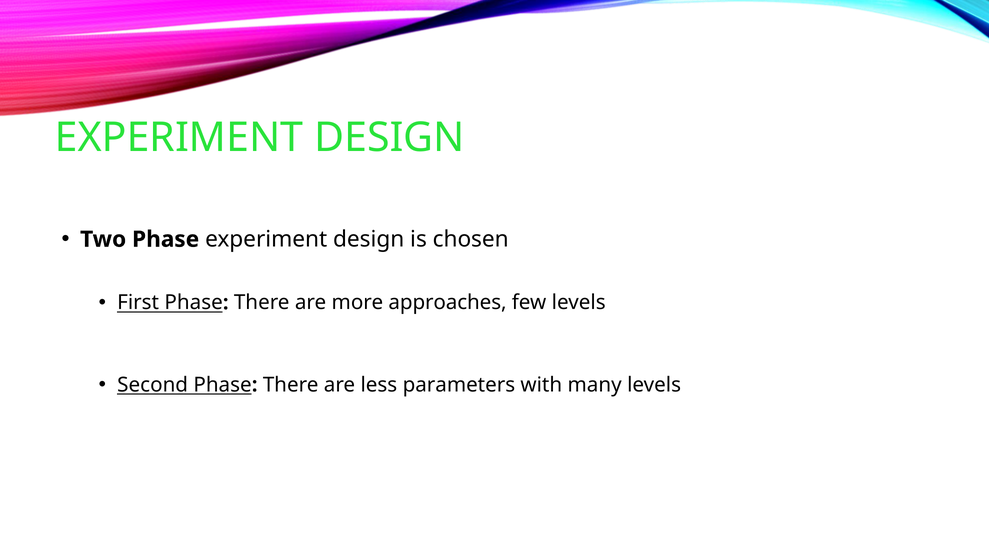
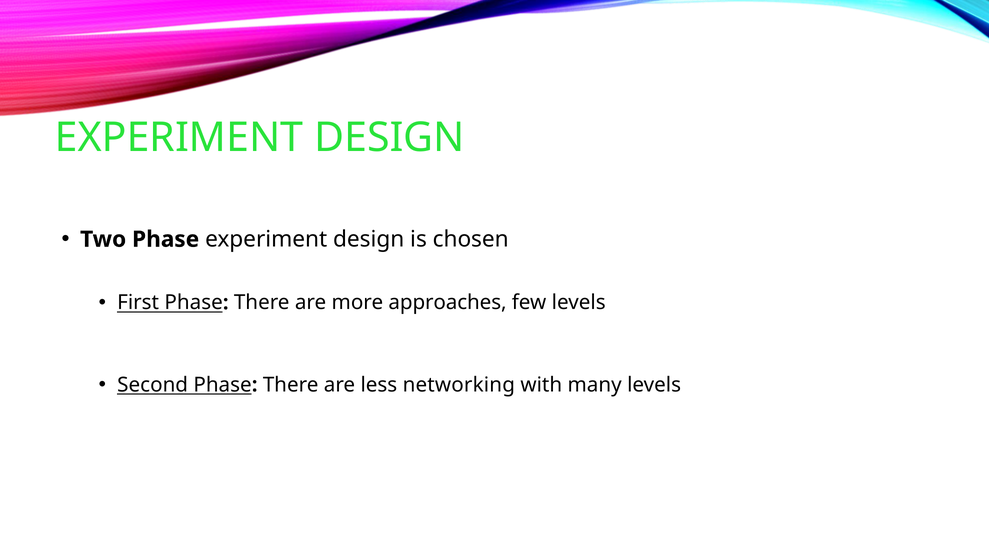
parameters: parameters -> networking
